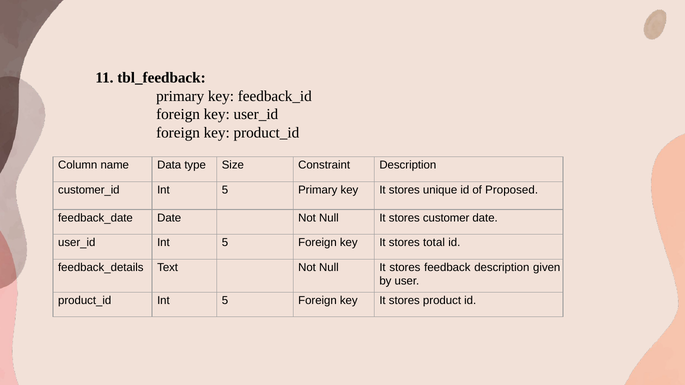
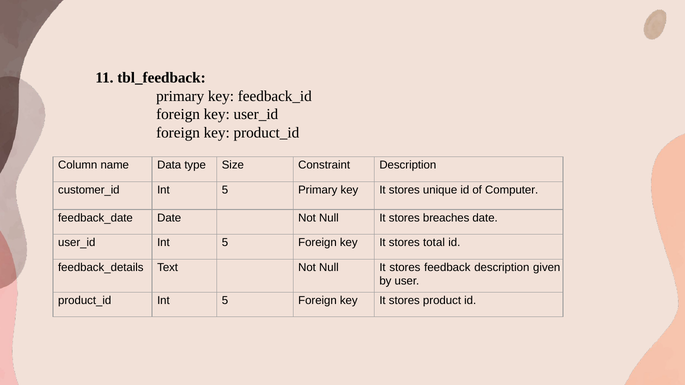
Proposed: Proposed -> Computer
customer: customer -> breaches
